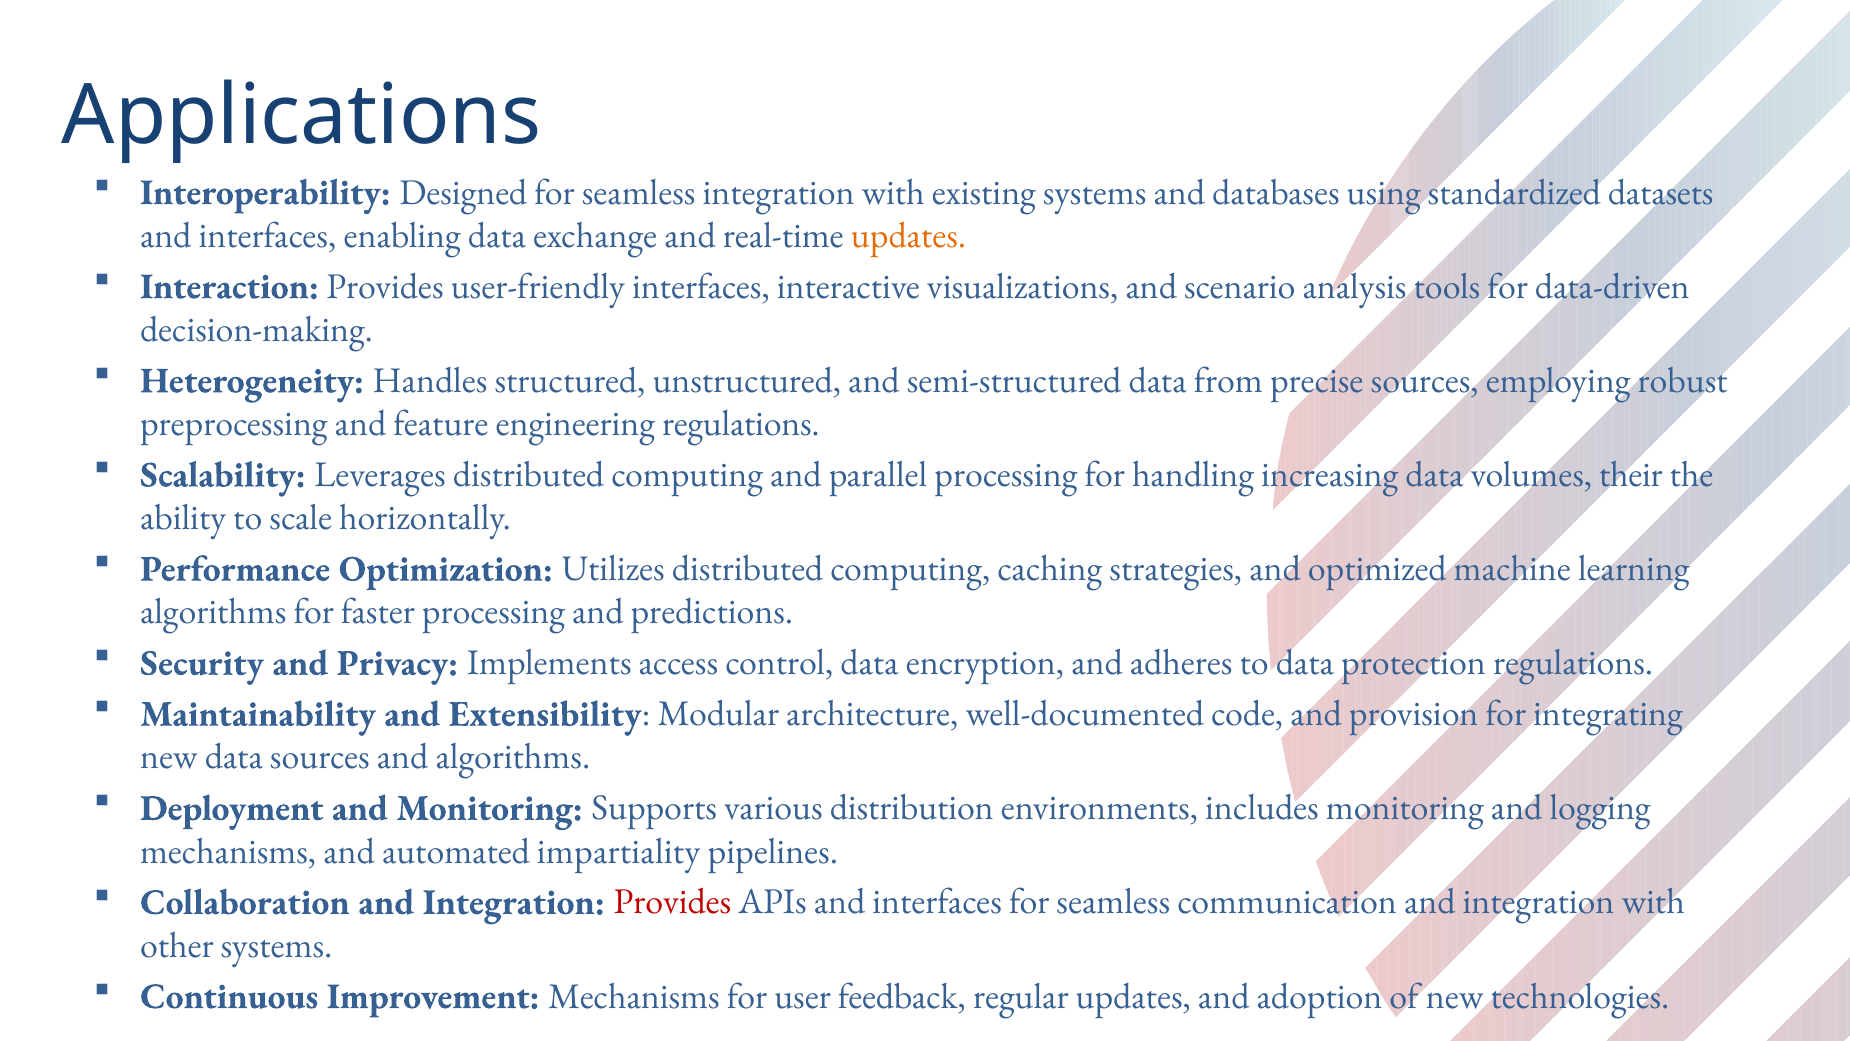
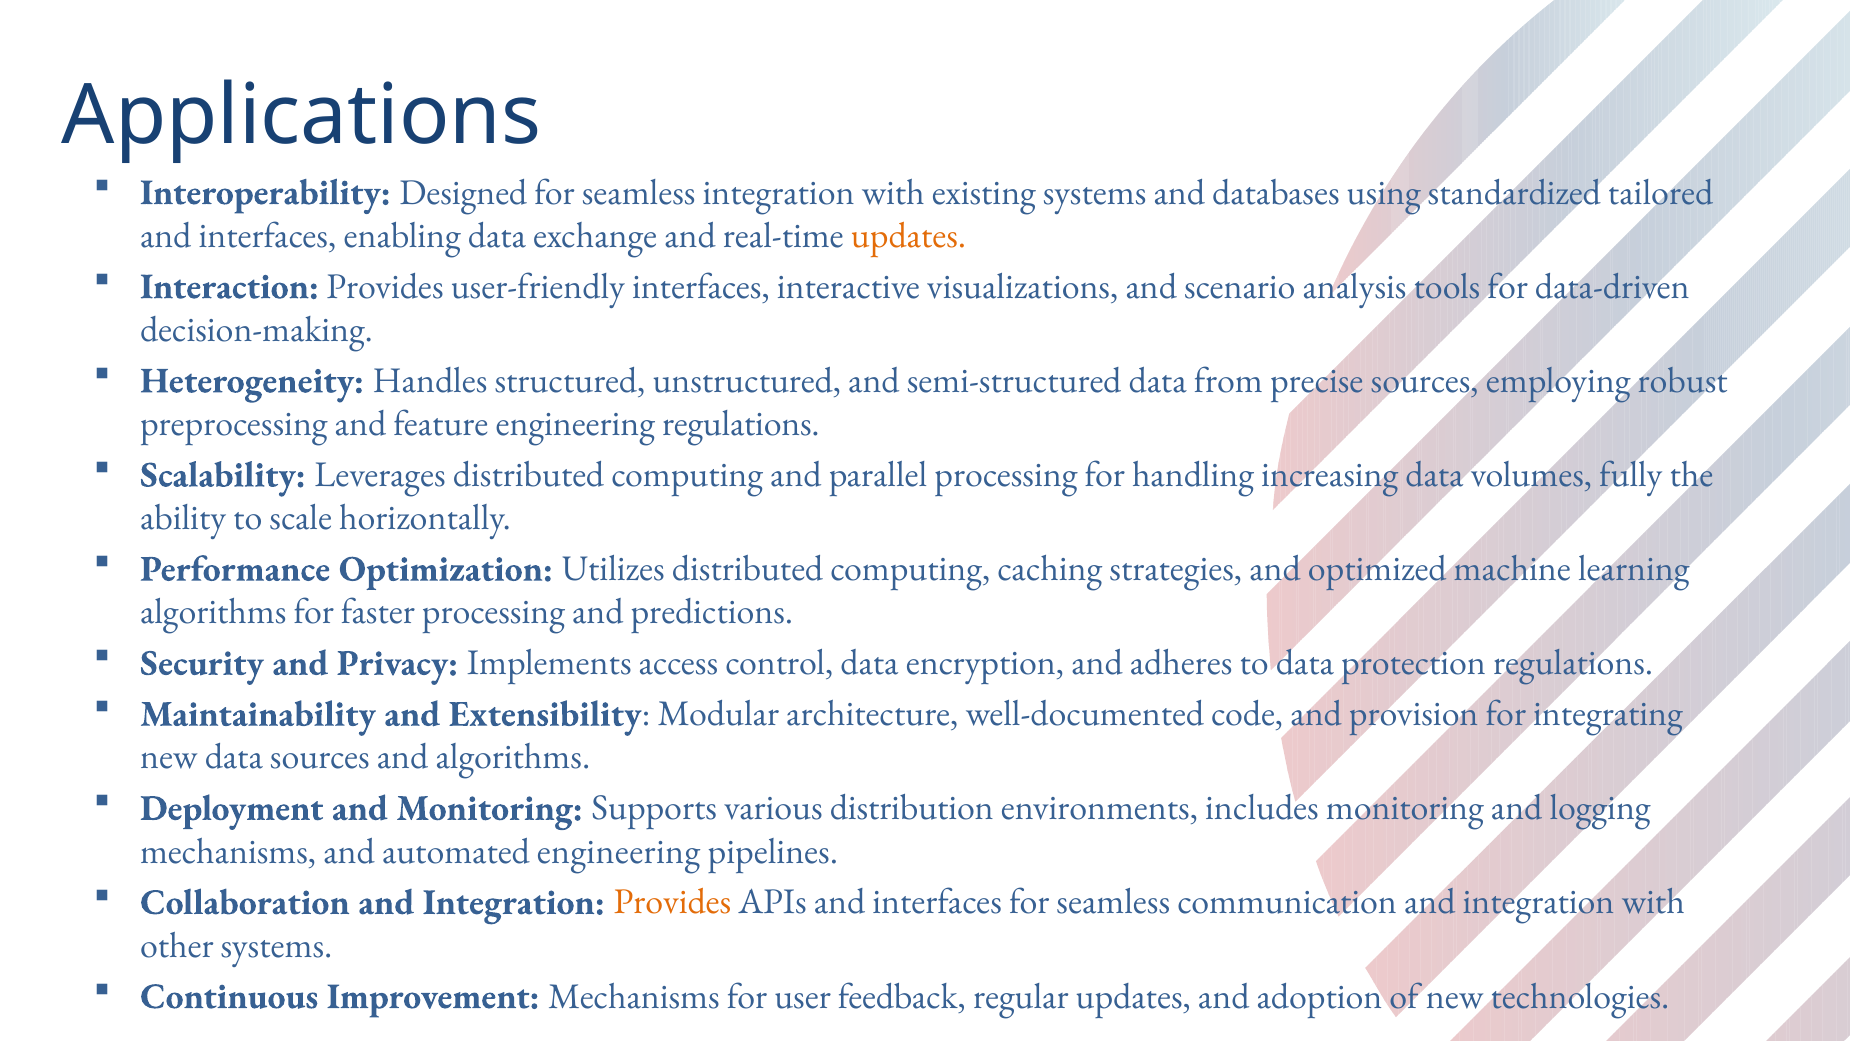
datasets: datasets -> tailored
their: their -> fully
automated impartiality: impartiality -> engineering
Provides at (672, 902) colour: red -> orange
